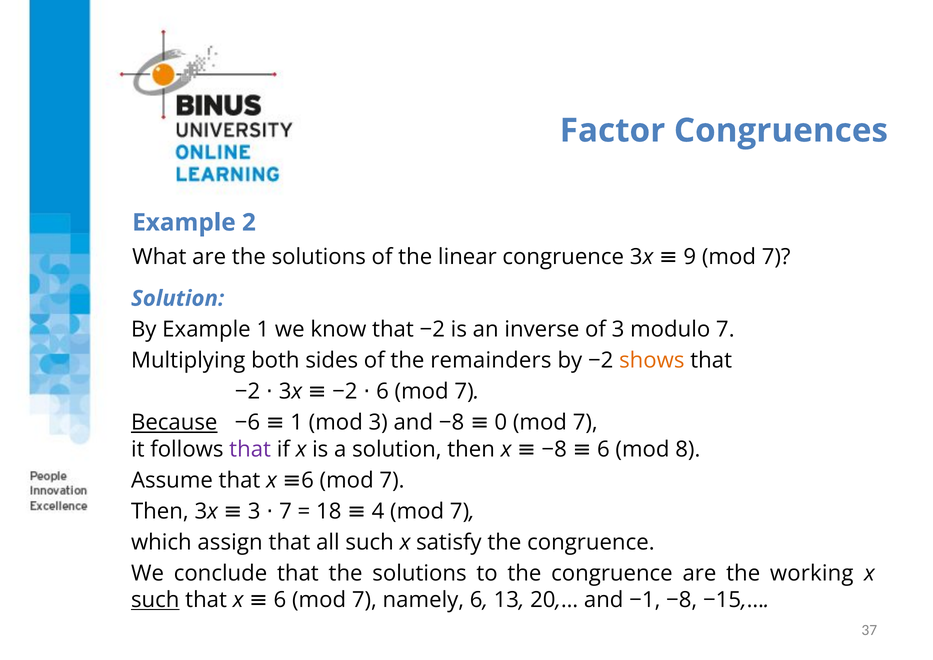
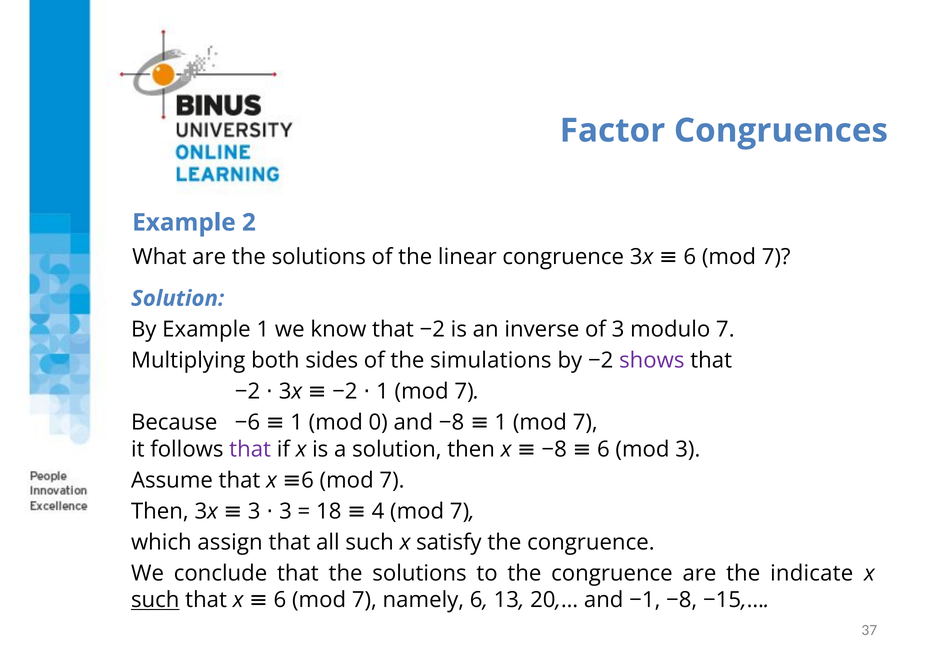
3x 9: 9 -> 6
remainders: remainders -> simulations
shows colour: orange -> purple
−2 6: 6 -> 1
Because underline: present -> none
mod 3: 3 -> 0
−8 0: 0 -> 1
mod 8: 8 -> 3
3 7: 7 -> 3
working: working -> indicate
